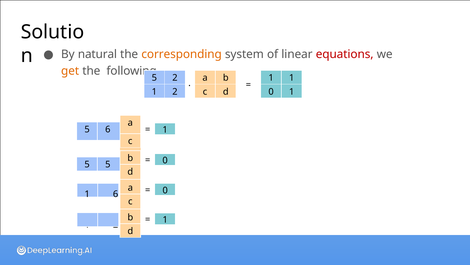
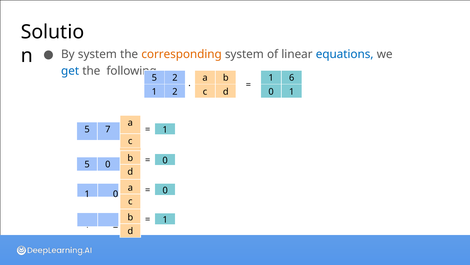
By natural: natural -> system
equations colour: red -> blue
get colour: orange -> blue
1 1: 1 -> 6
5 6: 6 -> 7
5 5: 5 -> 0
1 6: 6 -> 0
